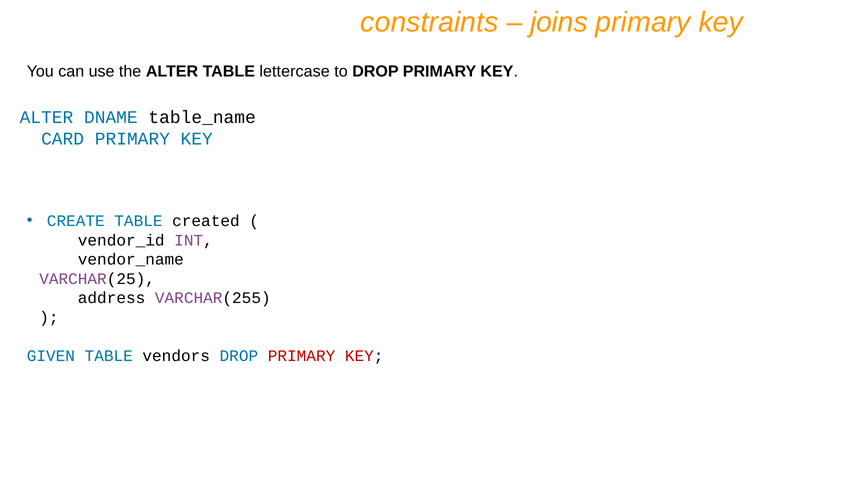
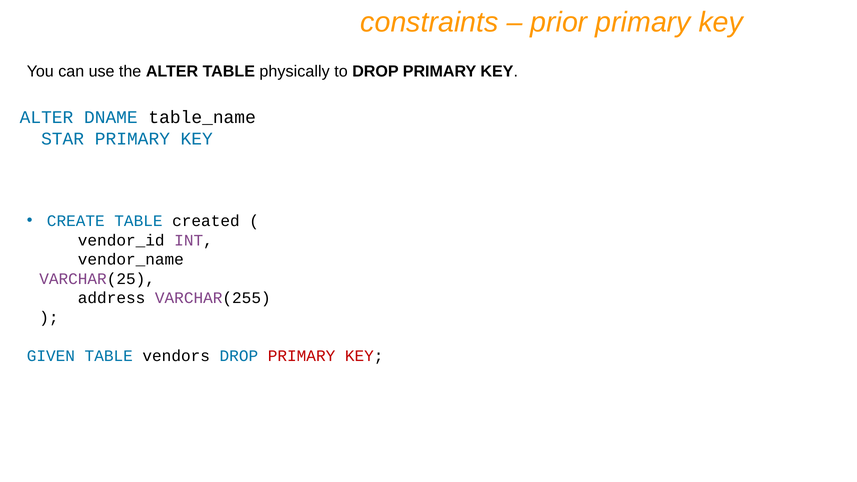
joins: joins -> prior
lettercase: lettercase -> physically
CARD: CARD -> STAR
